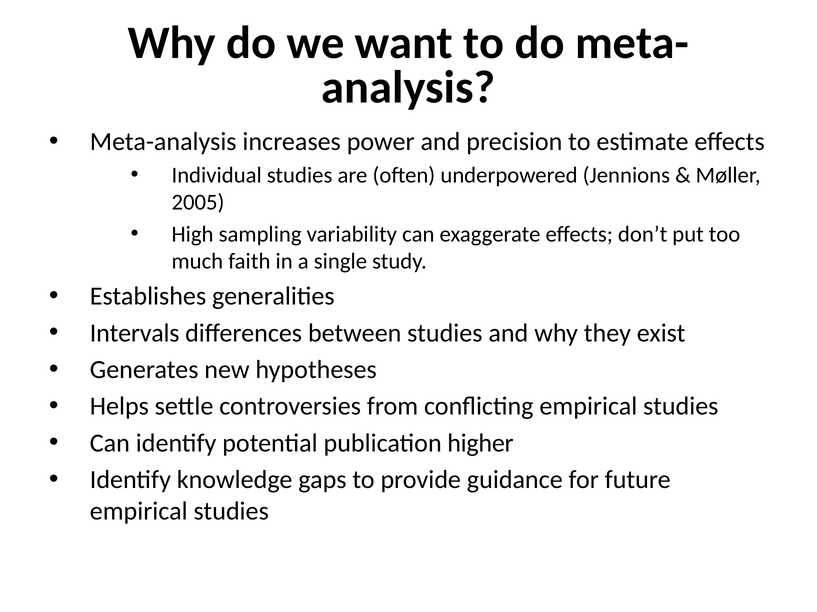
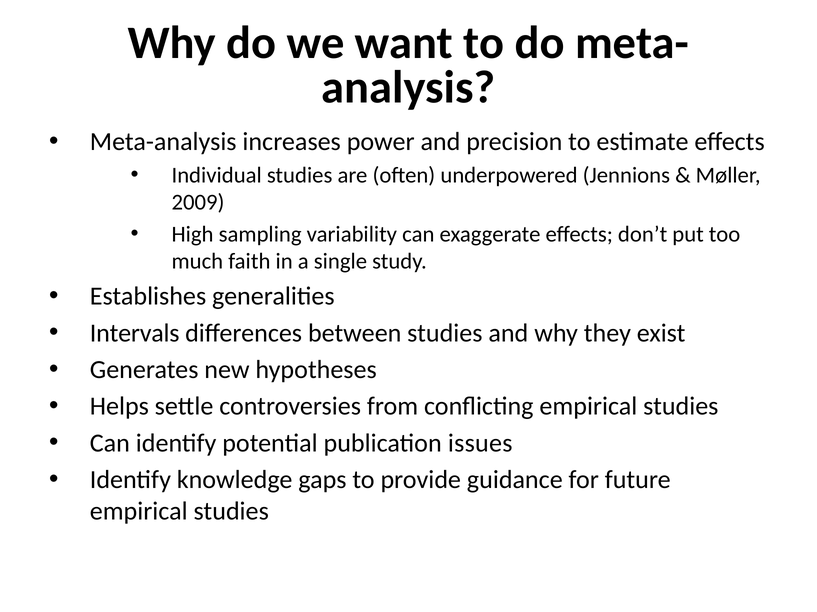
2005: 2005 -> 2009
higher: higher -> issues
